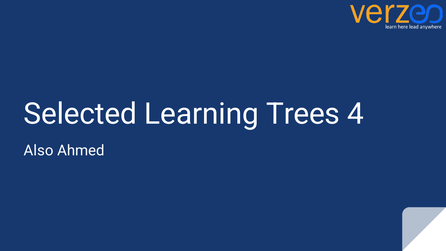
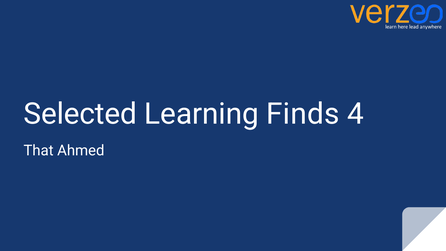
Trees: Trees -> Finds
Also: Also -> That
